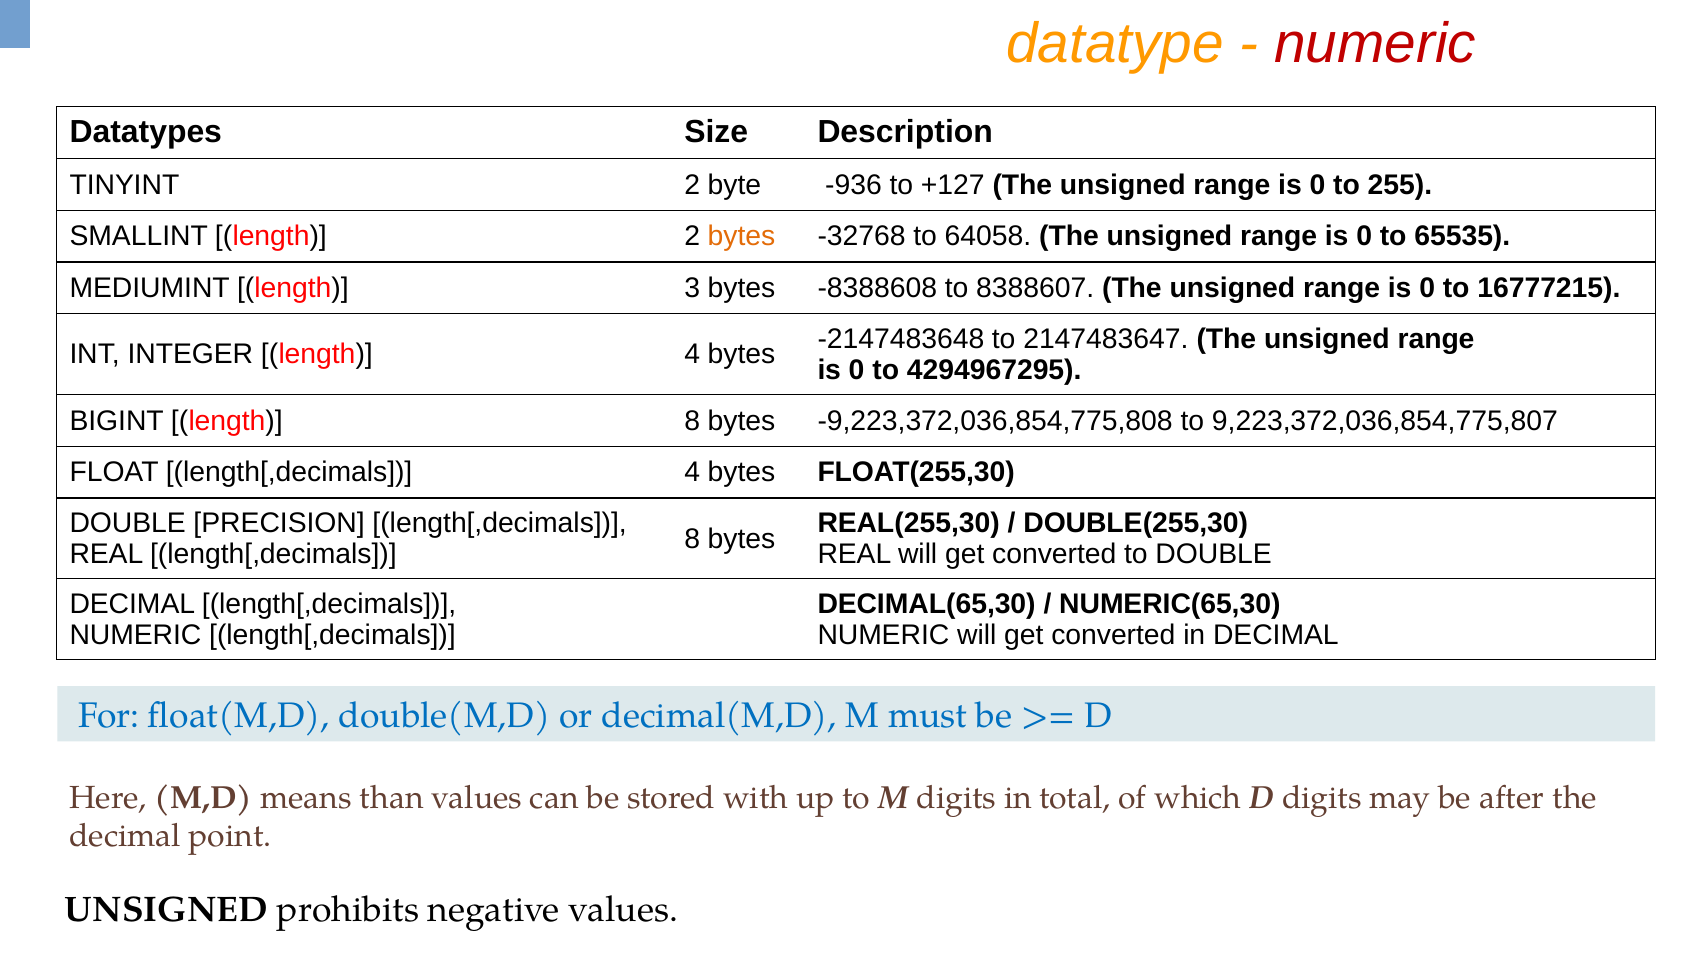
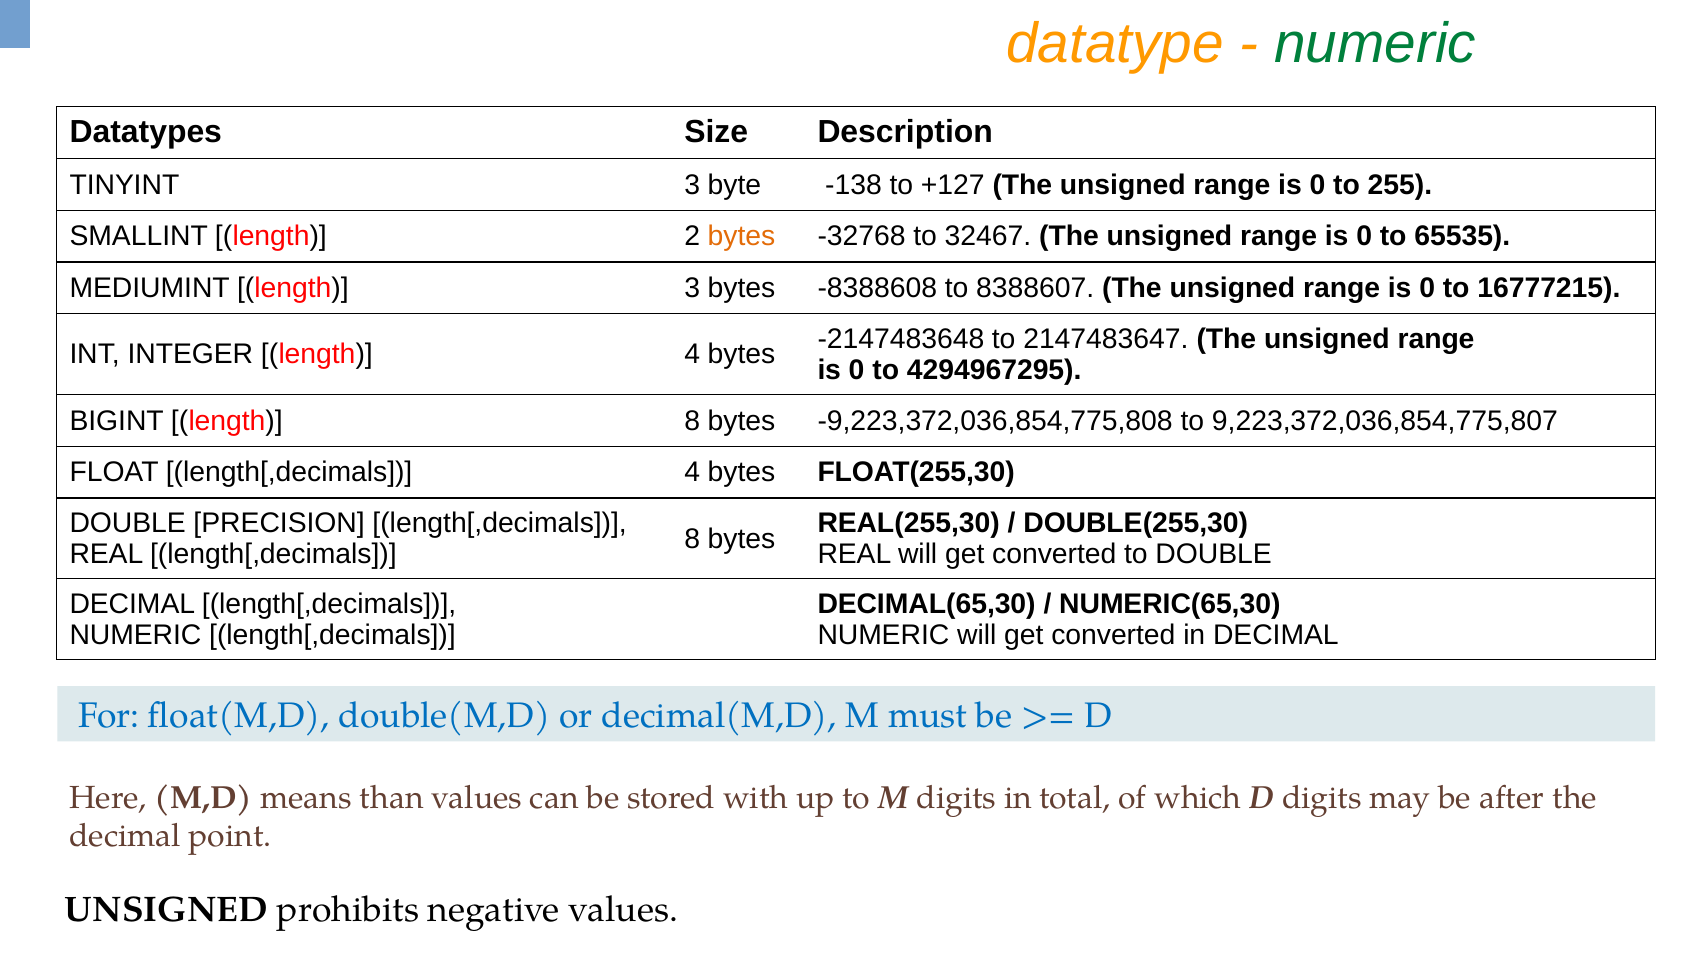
numeric at (1375, 44) colour: red -> green
TINYINT 2: 2 -> 3
-936: -936 -> -138
64058: 64058 -> 32467
